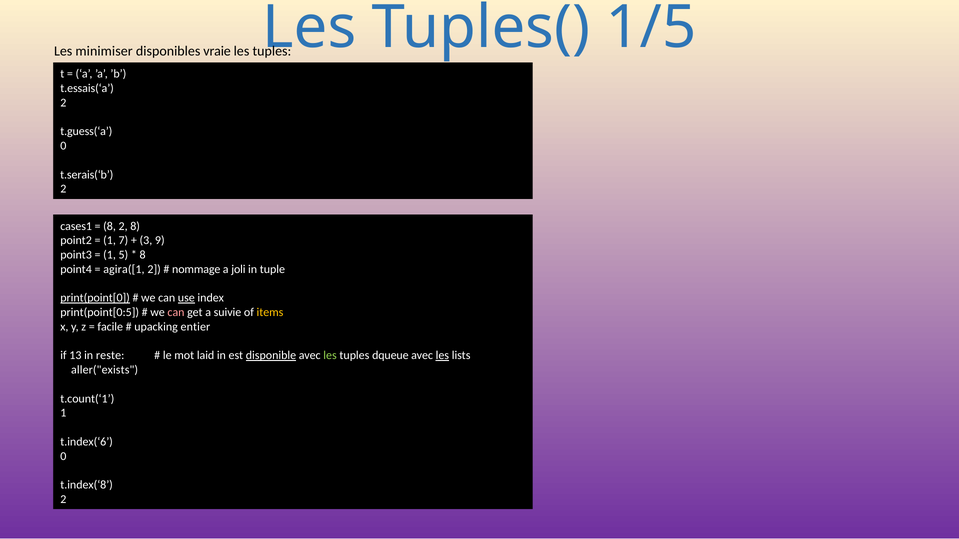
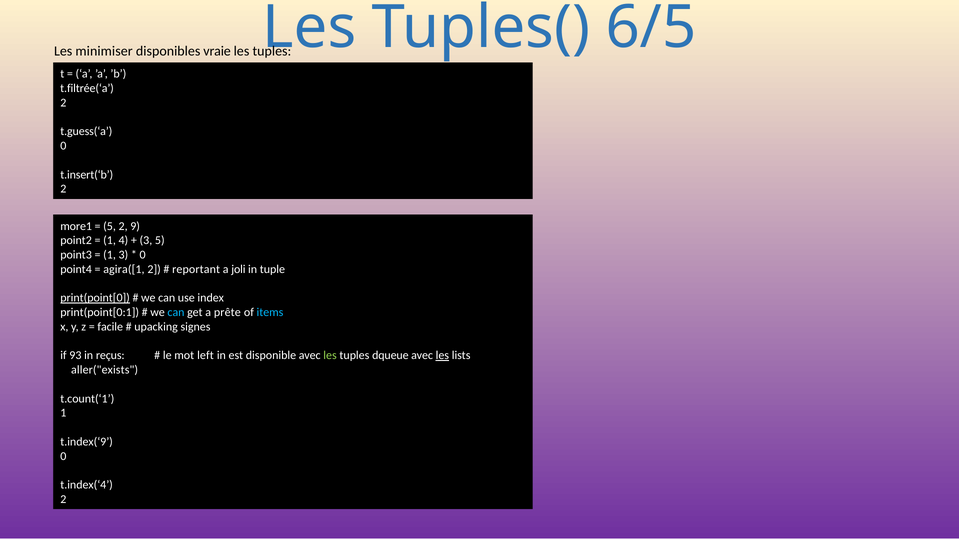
1/5: 1/5 -> 6/5
t.essais(‘a: t.essais(‘a -> t.filtrée(‘a
t.serais(‘b: t.serais(‘b -> t.insert(‘b
cases1: cases1 -> more1
8 at (110, 226): 8 -> 5
2 8: 8 -> 9
7: 7 -> 4
3 9: 9 -> 5
1 5: 5 -> 3
8 at (143, 255): 8 -> 0
nommage: nommage -> reportant
use underline: present -> none
print(point[0:5: print(point[0:5 -> print(point[0:1
can at (176, 313) colour: pink -> light blue
suivie: suivie -> prête
items colour: yellow -> light blue
entier: entier -> signes
13: 13 -> 93
reste: reste -> reçus
laid: laid -> left
disponible underline: present -> none
t.index(‘6: t.index(‘6 -> t.index(‘9
t.index(‘8: t.index(‘8 -> t.index(‘4
